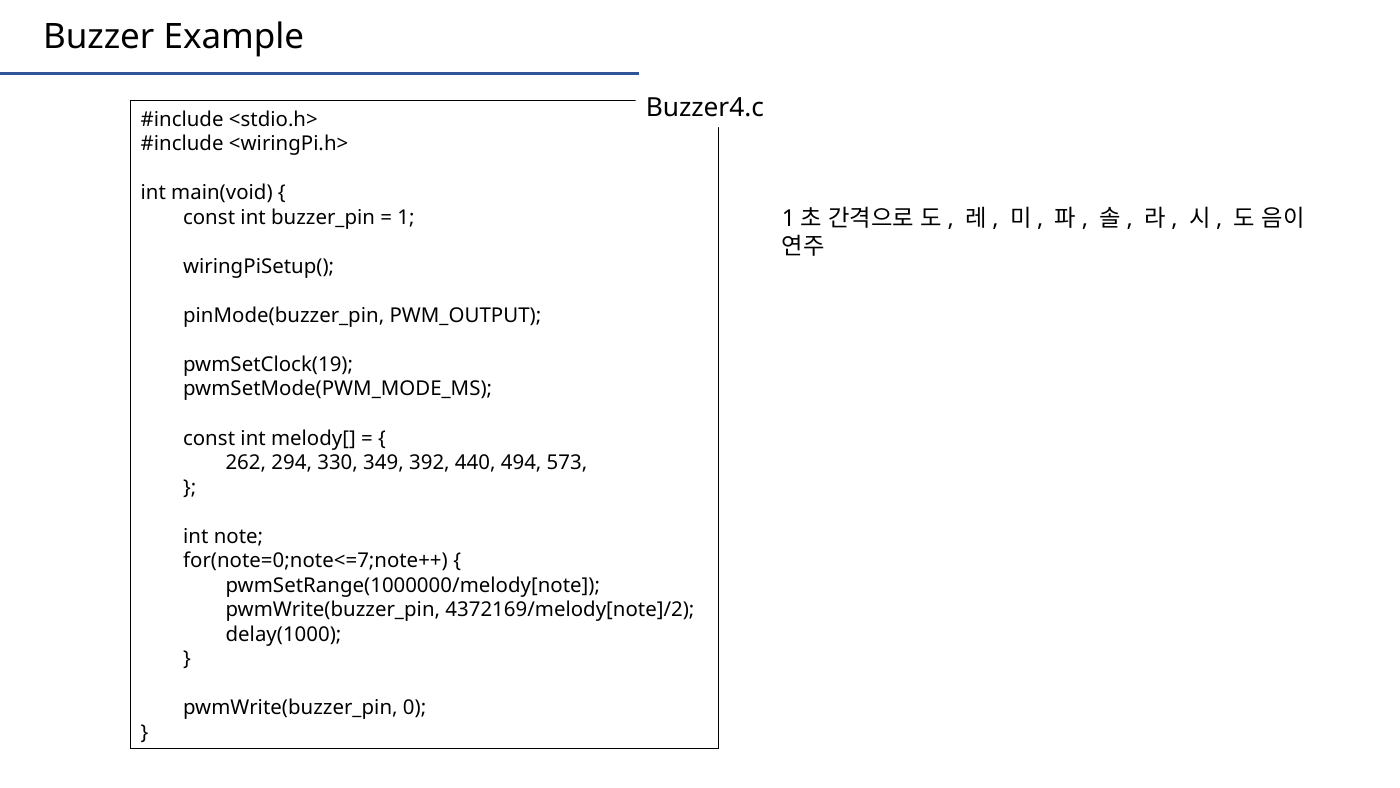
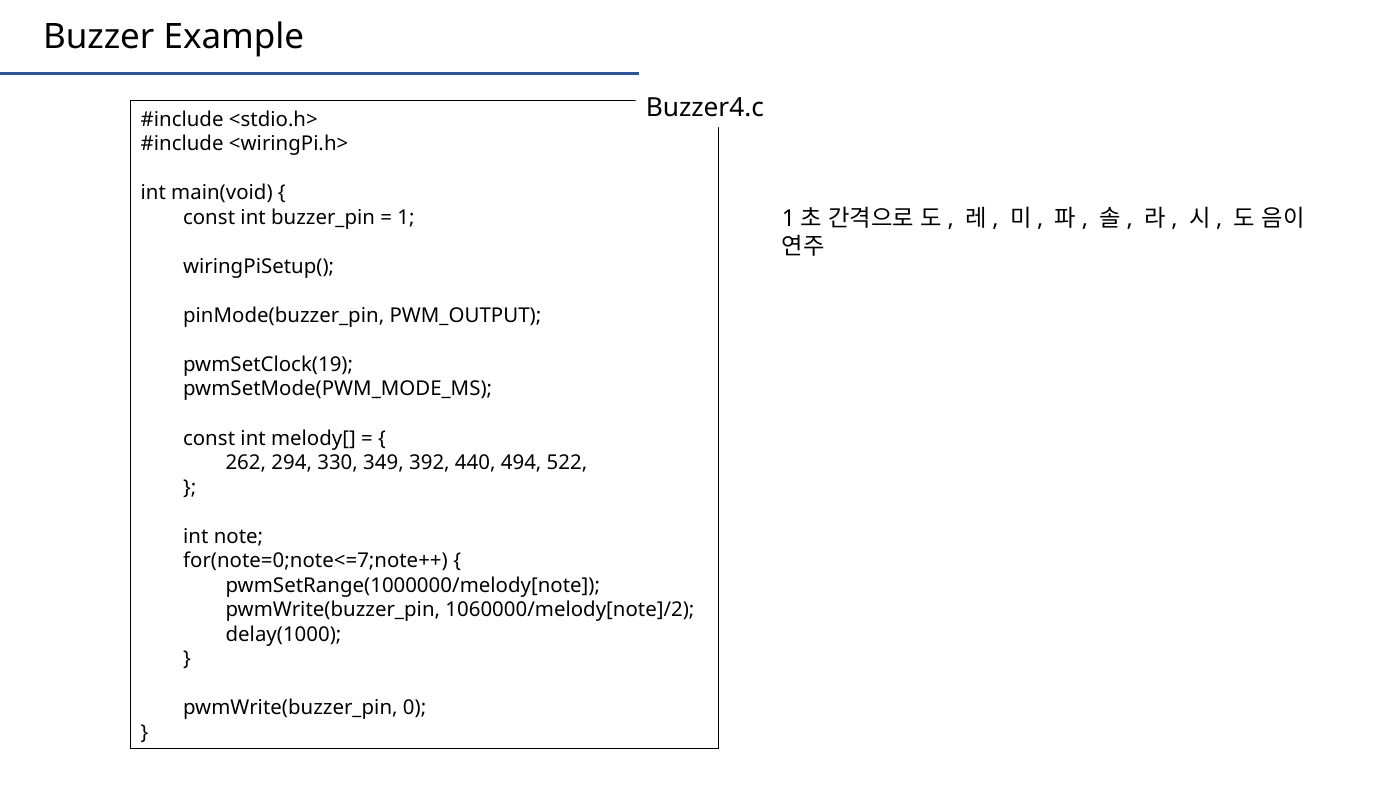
573: 573 -> 522
4372169/melody[note]/2: 4372169/melody[note]/2 -> 1060000/melody[note]/2
